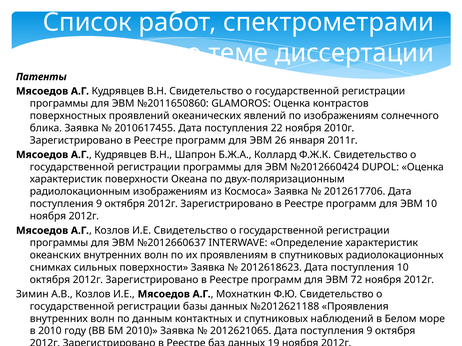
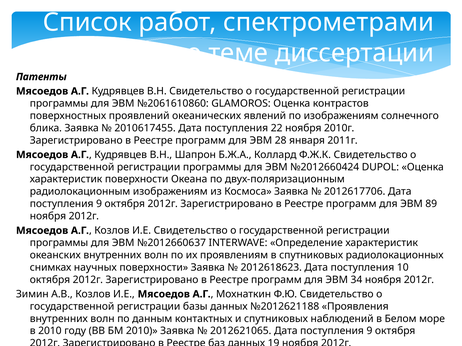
№2011650860: №2011650860 -> №2061610860
26: 26 -> 28
ЭВМ 10: 10 -> 89
сильных: сильных -> научных
72: 72 -> 34
